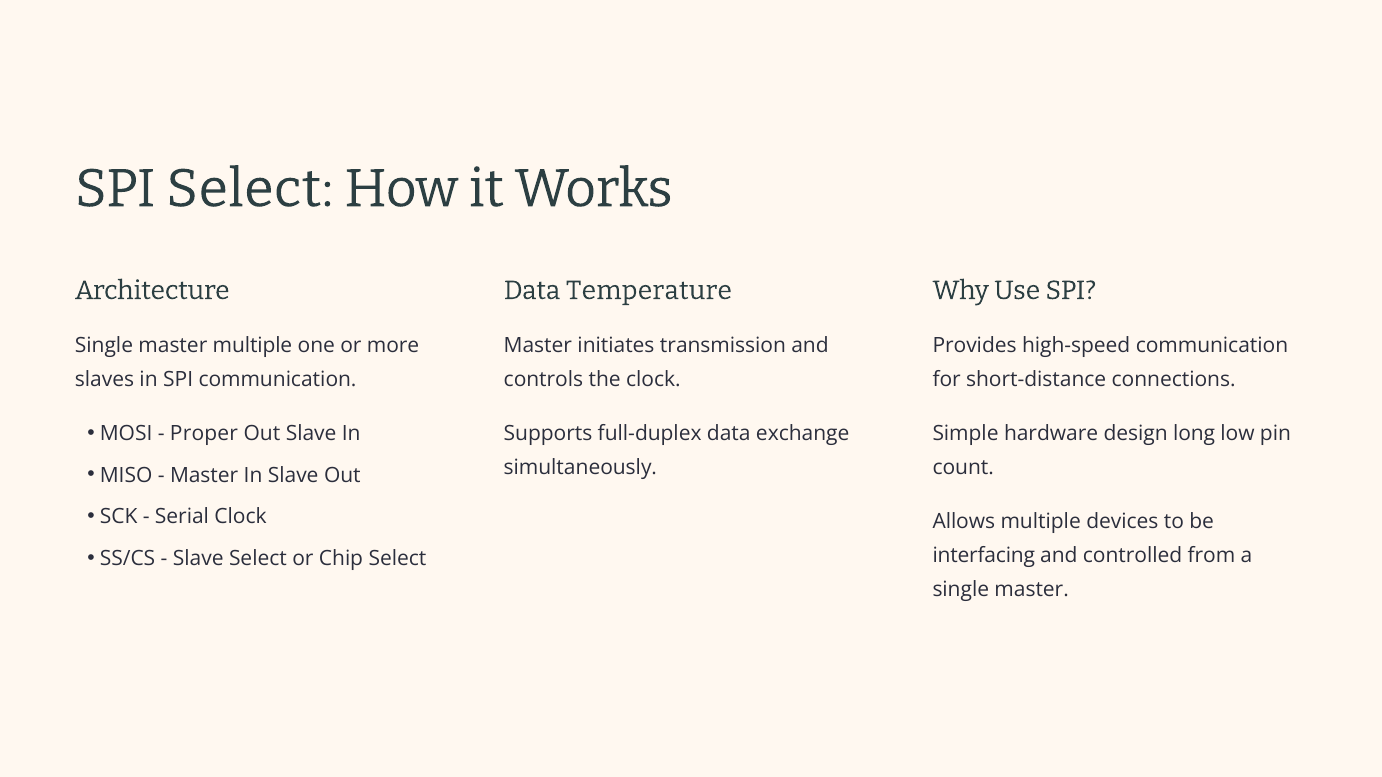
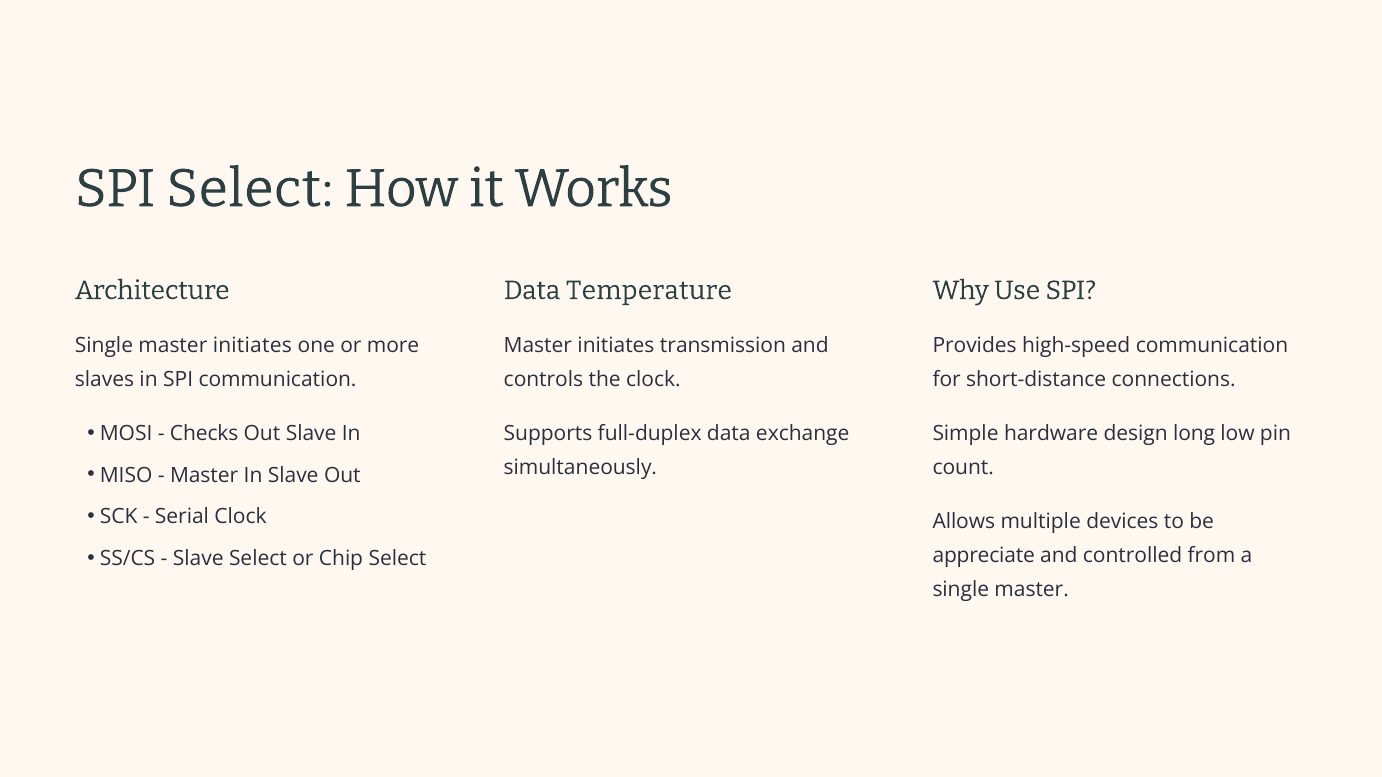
Single master multiple: multiple -> initiates
Proper: Proper -> Checks
interfacing: interfacing -> appreciate
